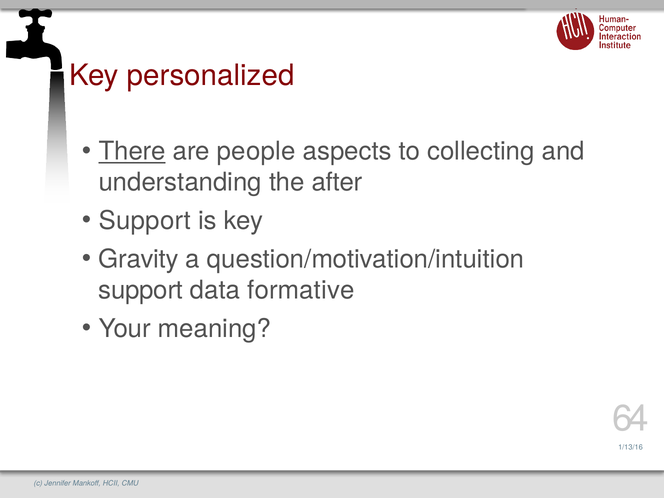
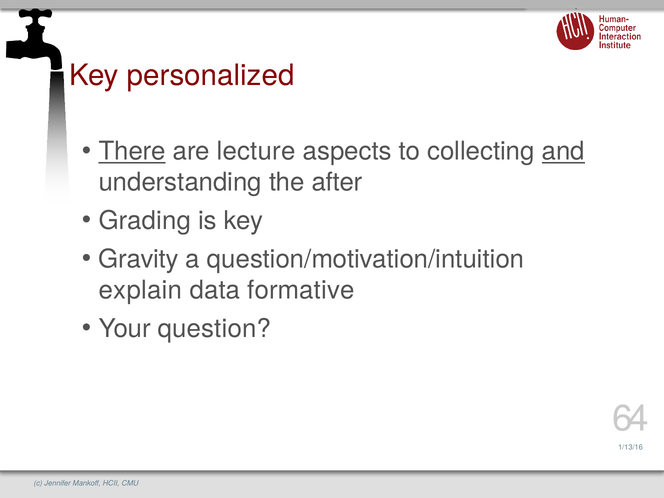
people: people -> lecture
and underline: none -> present
Support at (145, 221): Support -> Grading
support at (141, 290): support -> explain
meaning: meaning -> question
